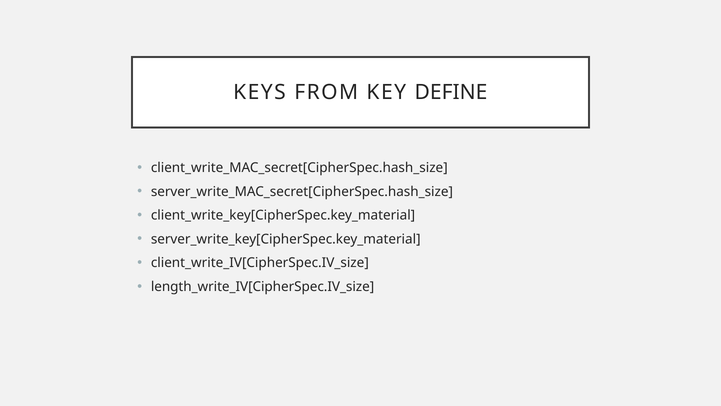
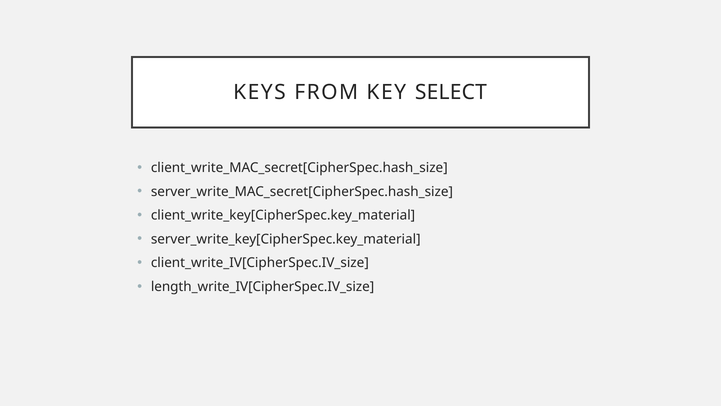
DEFINE: DEFINE -> SELECT
